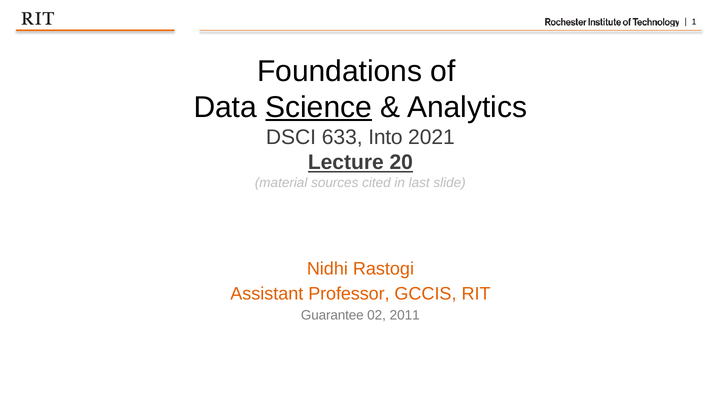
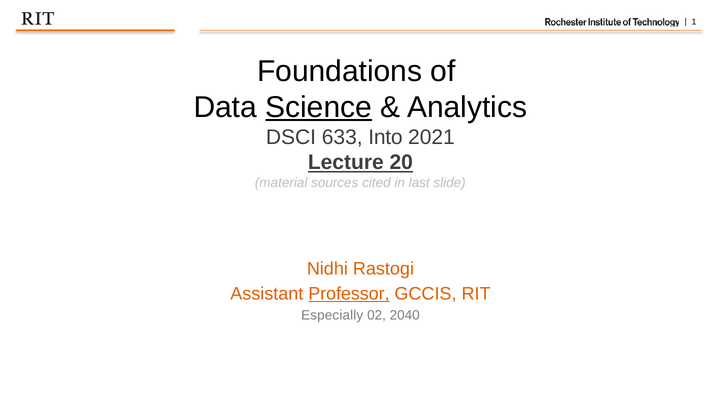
Professor underline: none -> present
Guarantee: Guarantee -> Especially
2011: 2011 -> 2040
